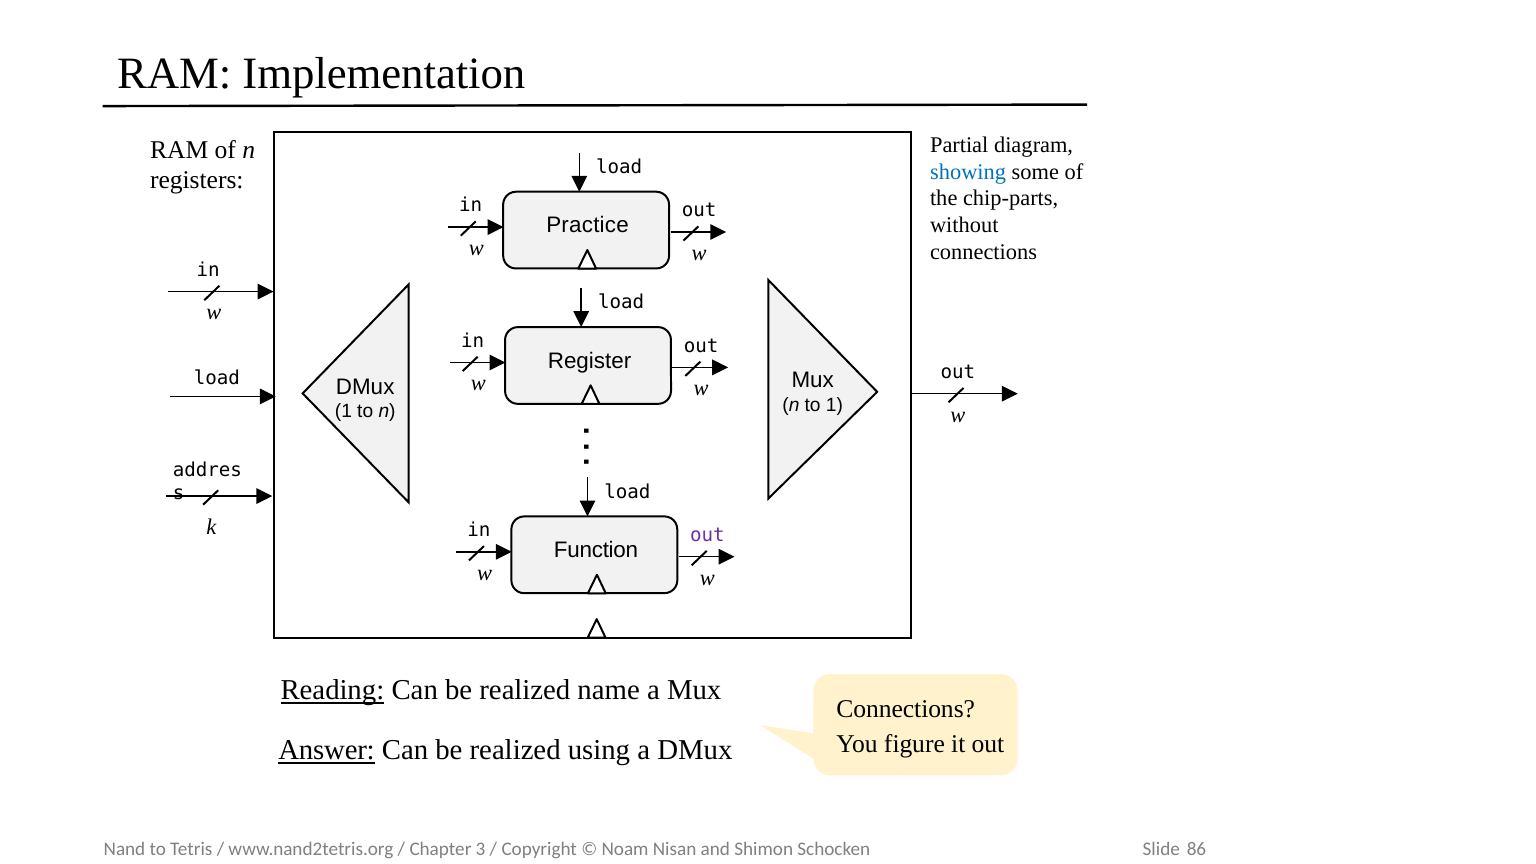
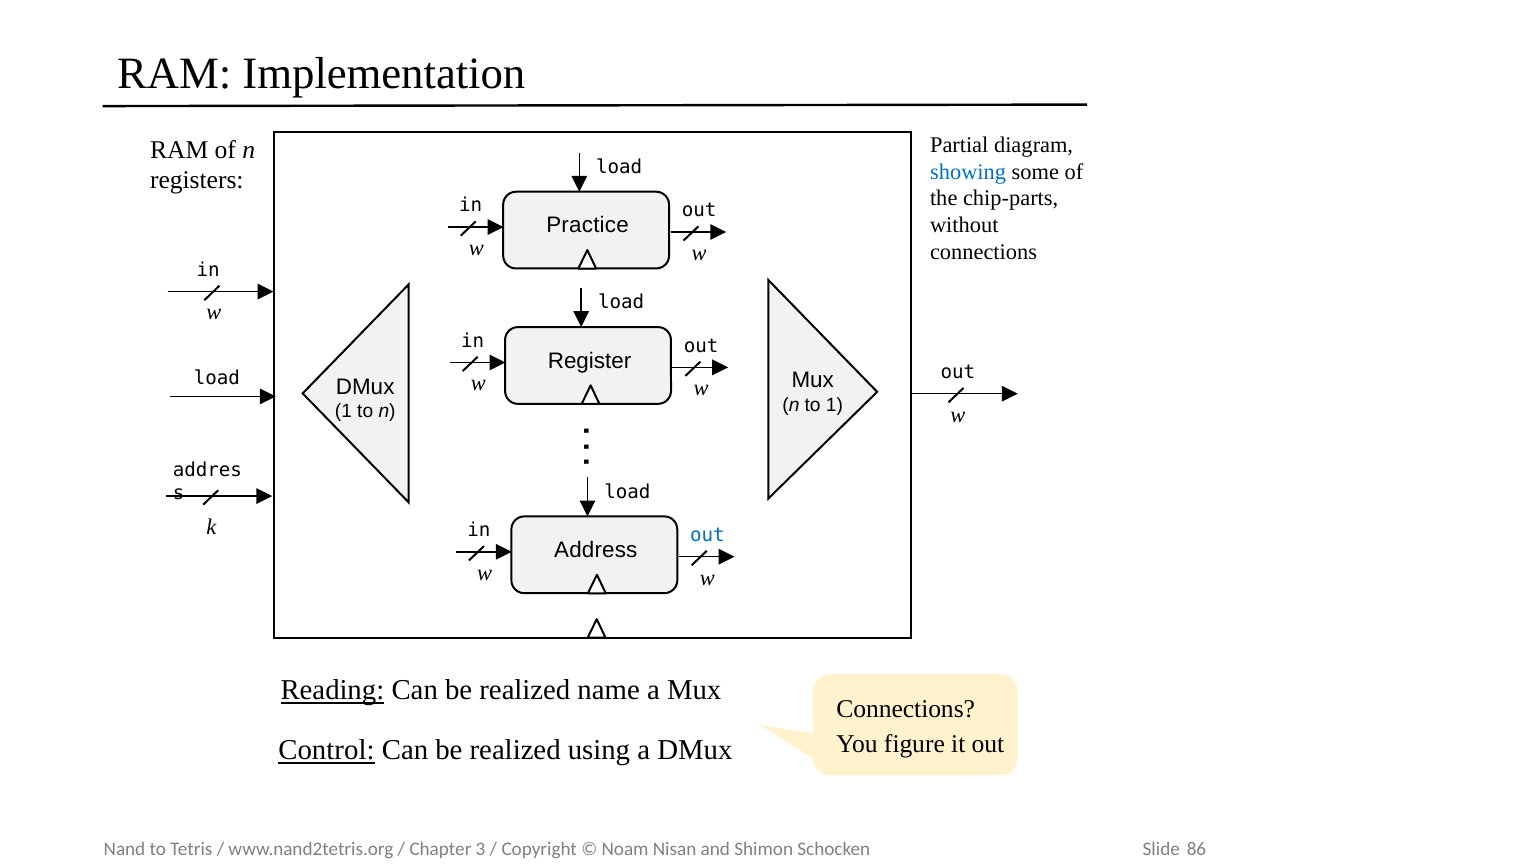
out at (707, 535) colour: purple -> blue
Function: Function -> Address
Answer: Answer -> Control
